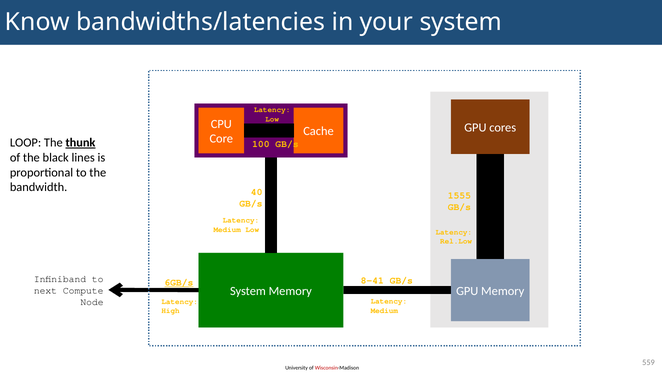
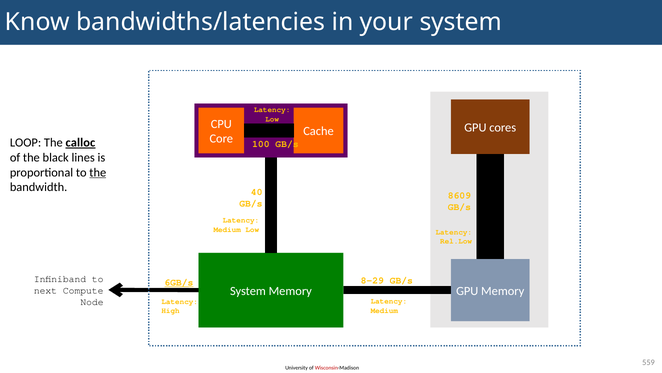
thunk: thunk -> calloc
the at (98, 172) underline: none -> present
1555: 1555 -> 8609
8-41: 8-41 -> 8-29
